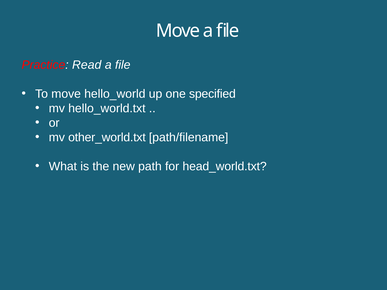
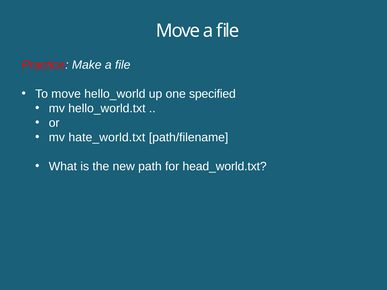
Read: Read -> Make
other_world.txt: other_world.txt -> hate_world.txt
